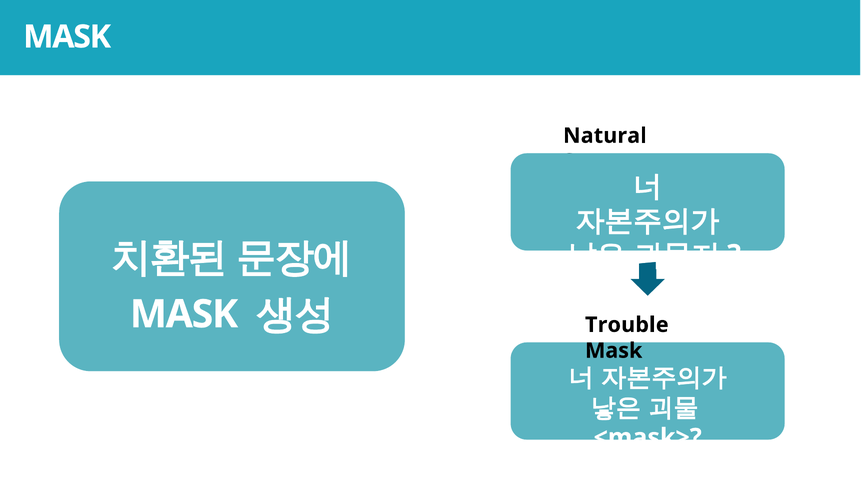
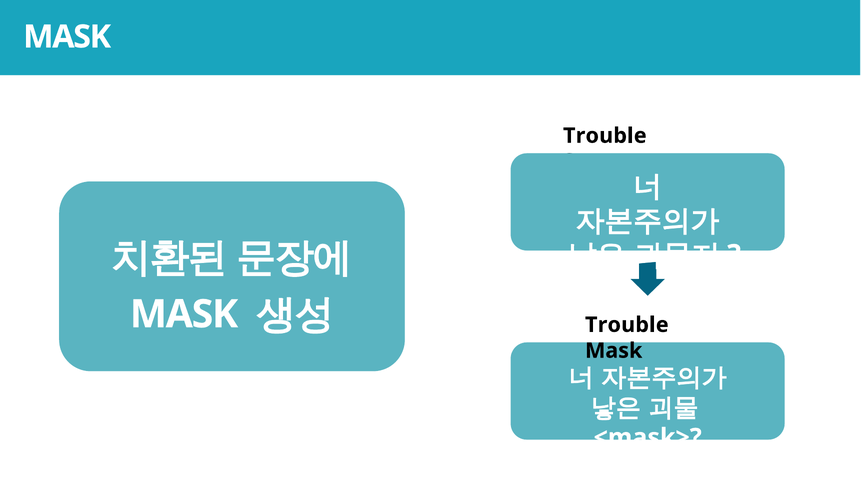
Natural at (605, 136): Natural -> Trouble
